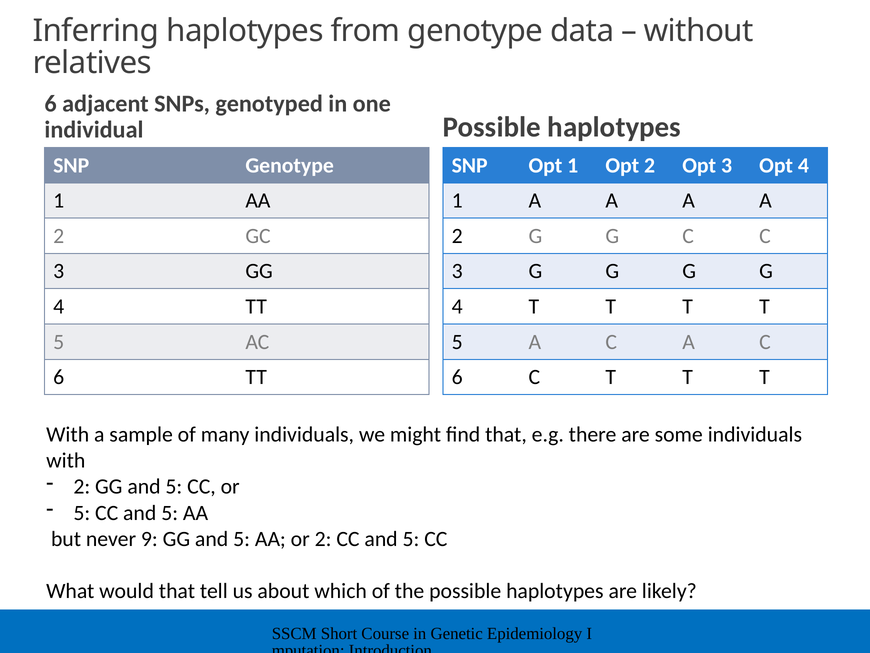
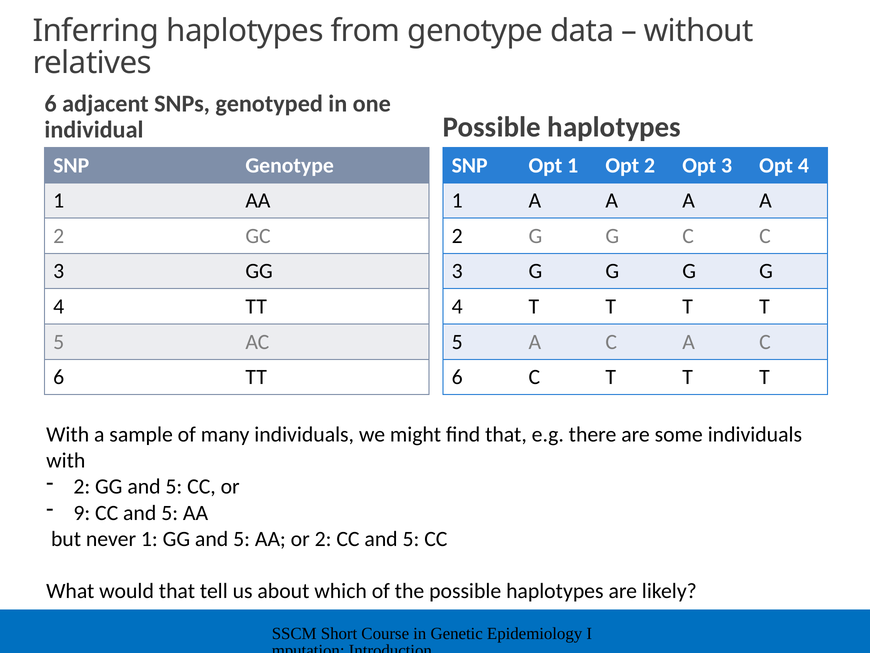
5 at (82, 512): 5 -> 9
never 9: 9 -> 1
